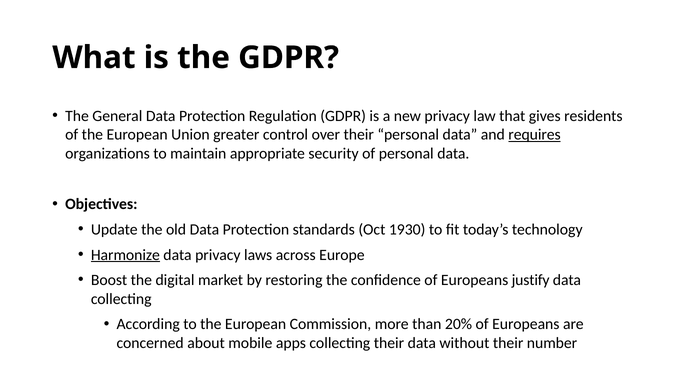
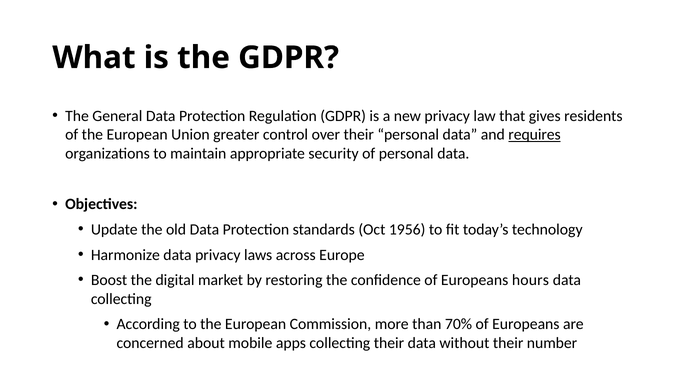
1930: 1930 -> 1956
Harmonize underline: present -> none
justify: justify -> hours
20%: 20% -> 70%
